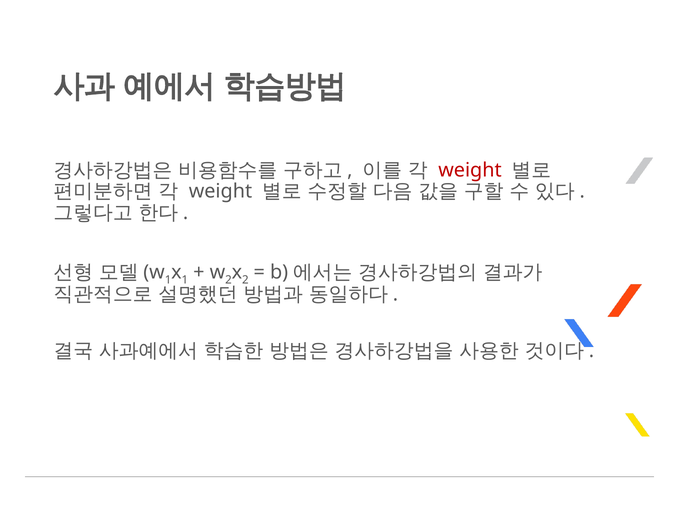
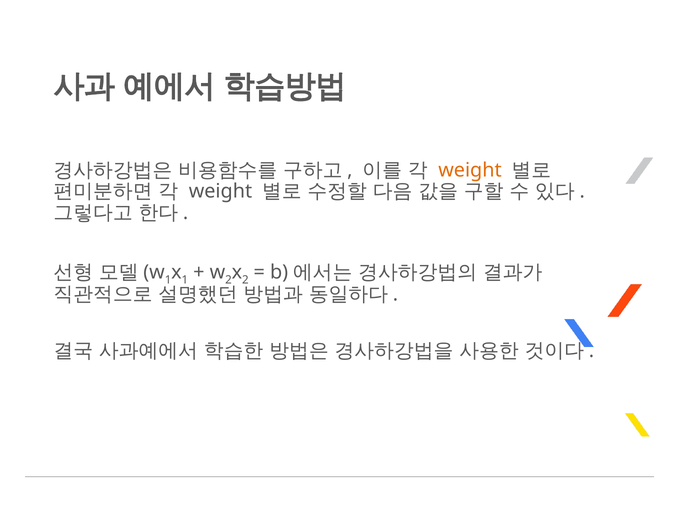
weight at (470, 170) colour: red -> orange
